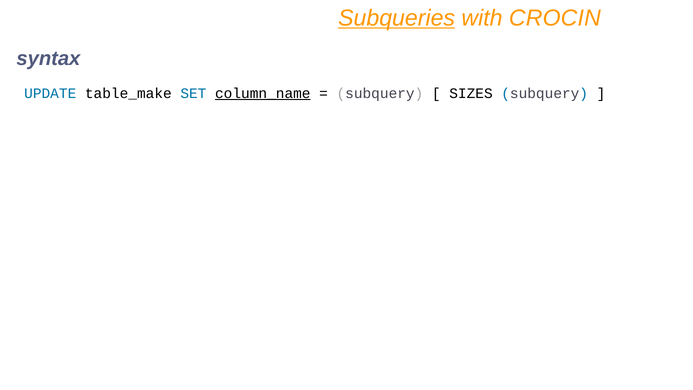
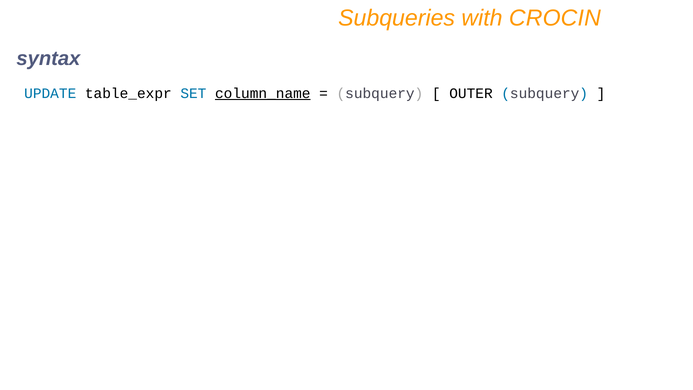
Subqueries underline: present -> none
table_make: table_make -> table_expr
SIZES: SIZES -> OUTER
